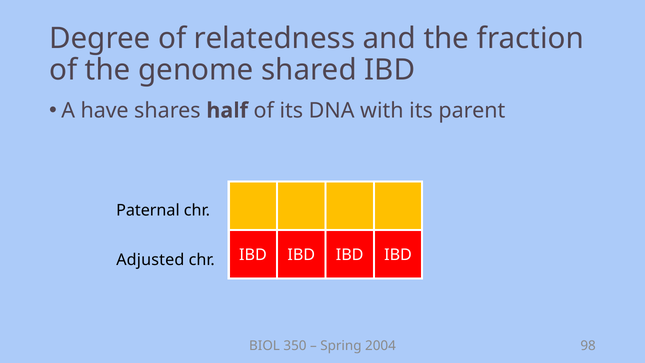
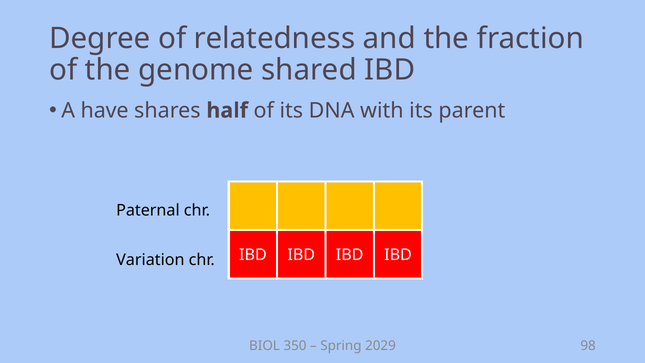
Adjusted: Adjusted -> Variation
2004: 2004 -> 2029
